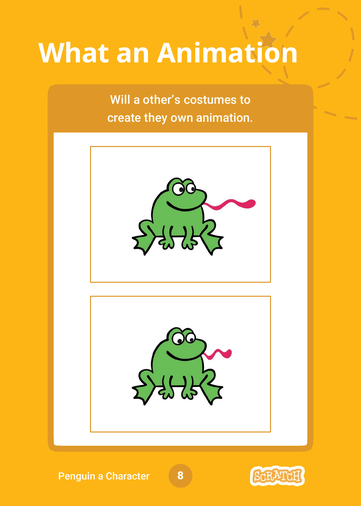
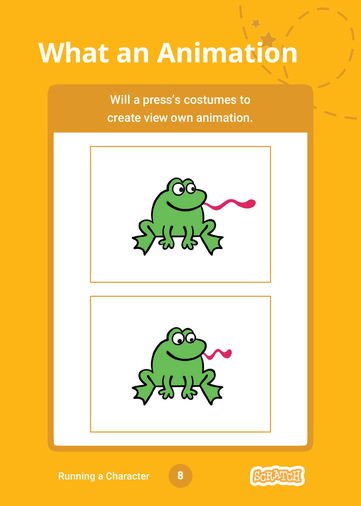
other’s: other’s -> press’s
they: they -> view
Penguin: Penguin -> Running
